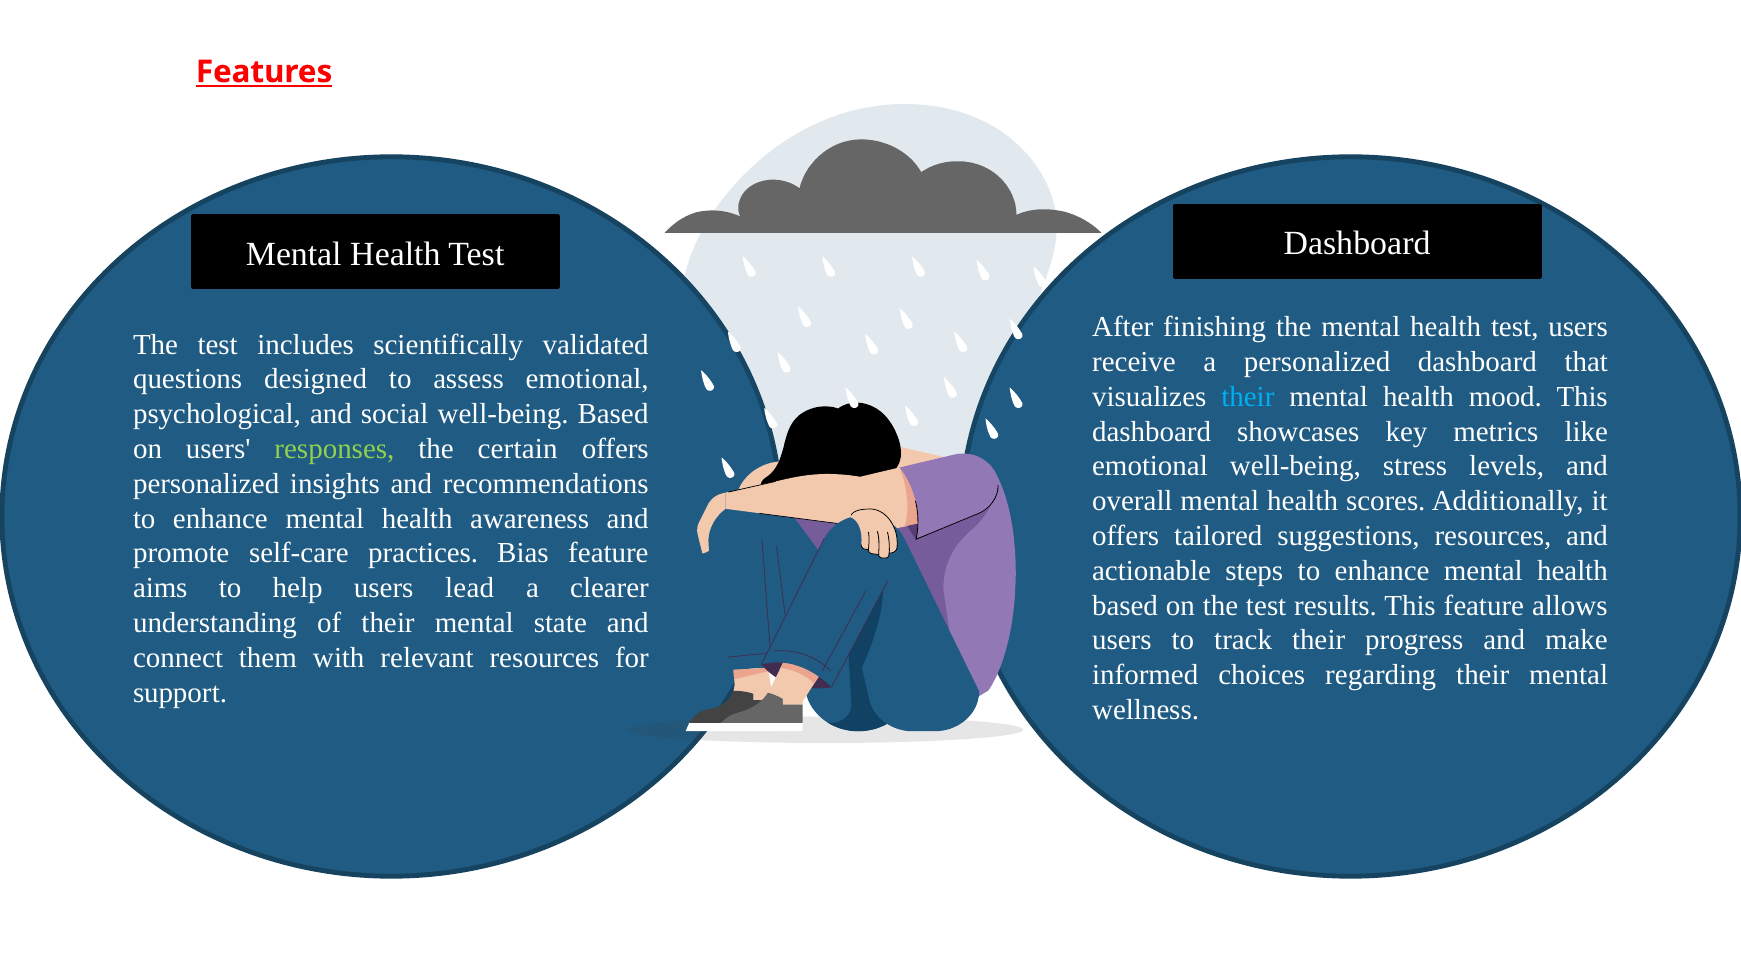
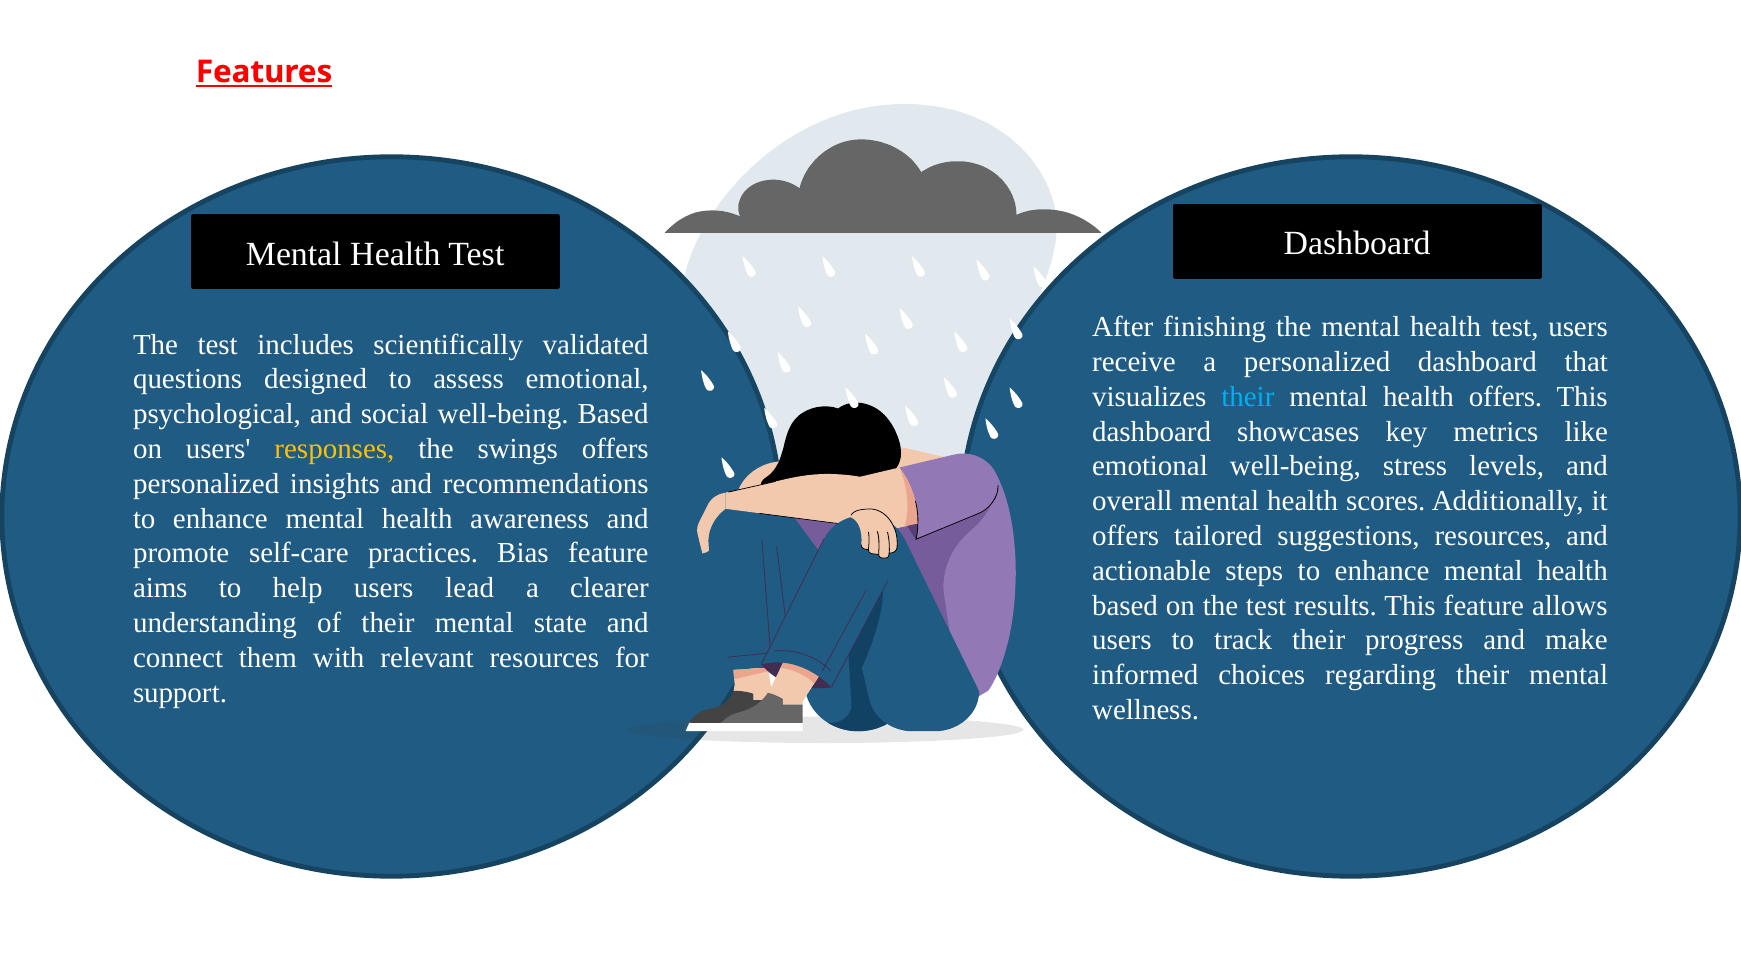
health mood: mood -> offers
responses colour: light green -> yellow
certain: certain -> swings
